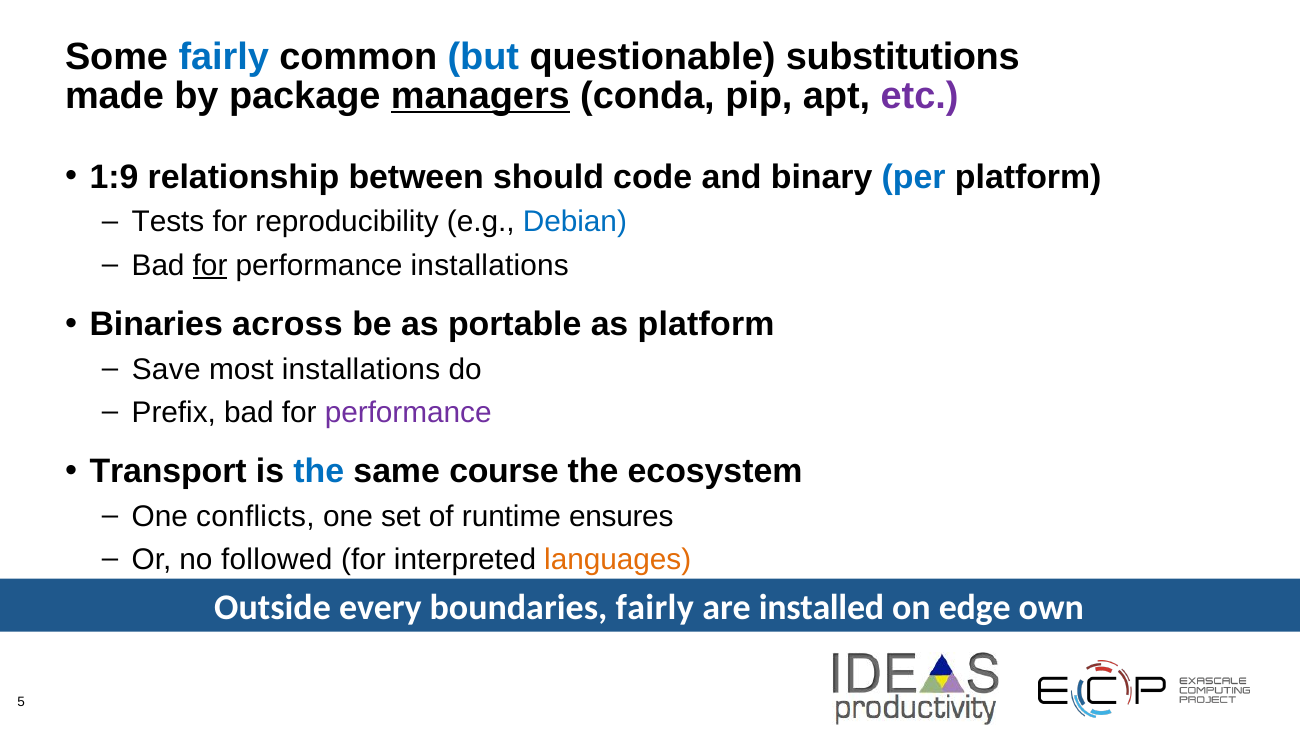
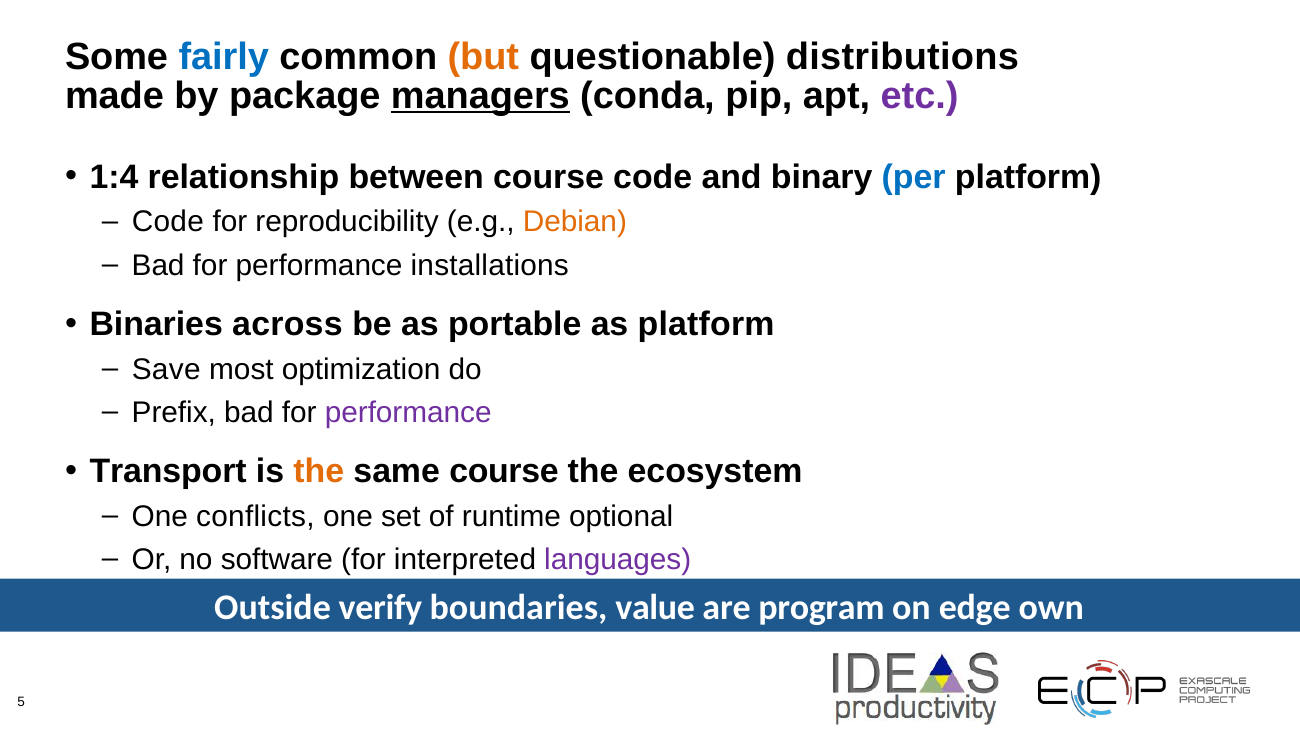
but colour: blue -> orange
substitutions: substitutions -> distributions
1:9: 1:9 -> 1:4
between should: should -> course
Tests at (168, 222): Tests -> Code
Debian colour: blue -> orange
for at (210, 265) underline: present -> none
most installations: installations -> optimization
the at (319, 471) colour: blue -> orange
ensures: ensures -> optional
followed: followed -> software
languages colour: orange -> purple
every: every -> verify
boundaries fairly: fairly -> value
installed: installed -> program
